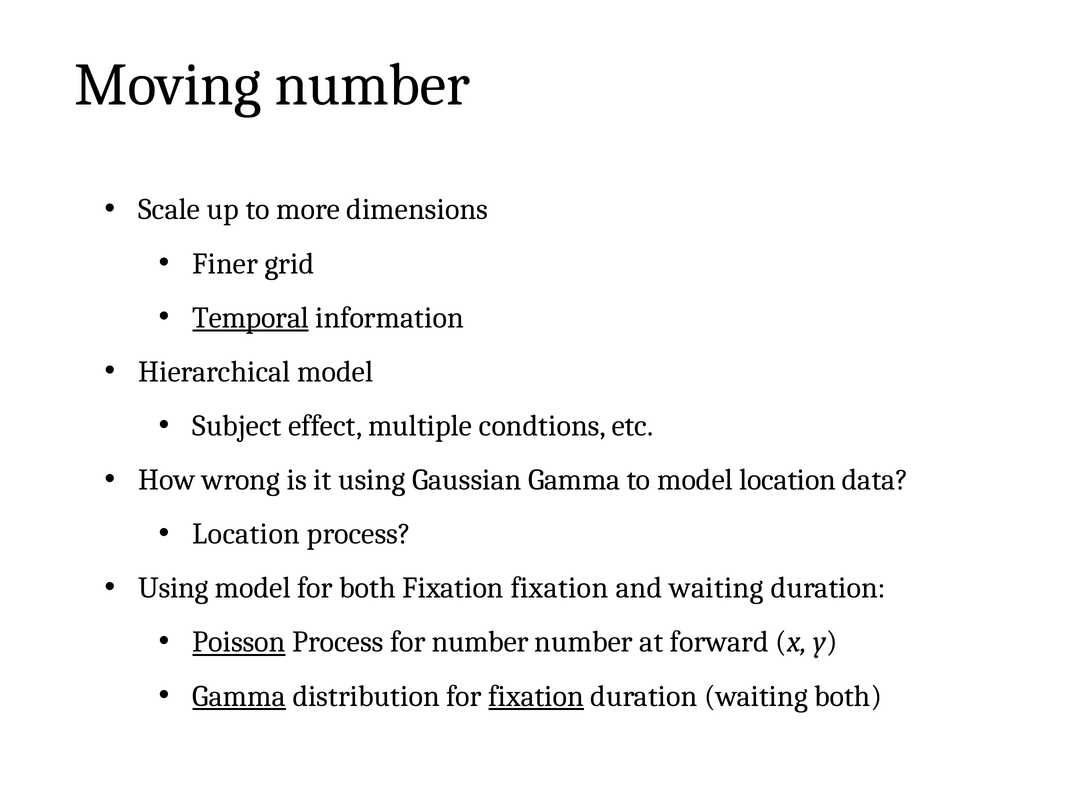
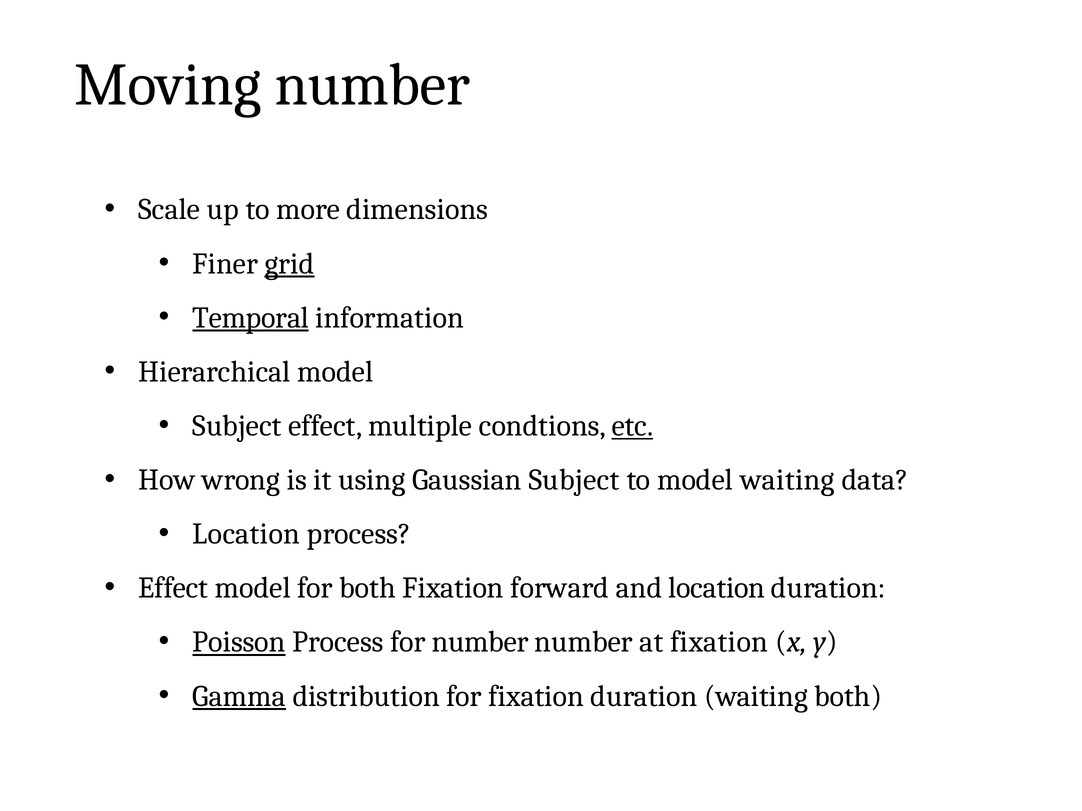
grid underline: none -> present
etc underline: none -> present
Gaussian Gamma: Gamma -> Subject
model location: location -> waiting
Using at (173, 588): Using -> Effect
Fixation fixation: fixation -> forward
and waiting: waiting -> location
at forward: forward -> fixation
fixation at (536, 697) underline: present -> none
